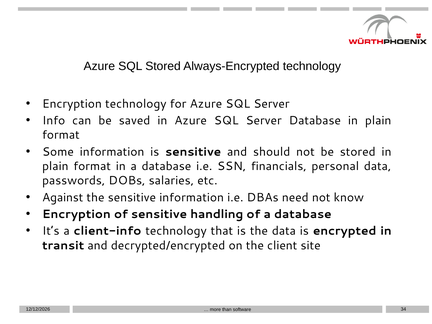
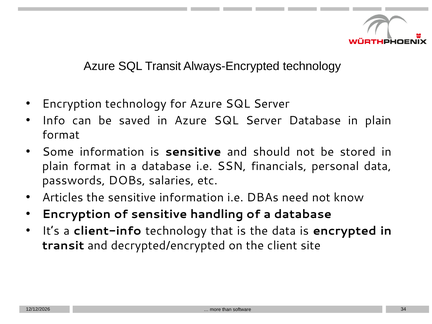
SQL Stored: Stored -> Transit
Against: Against -> Articles
